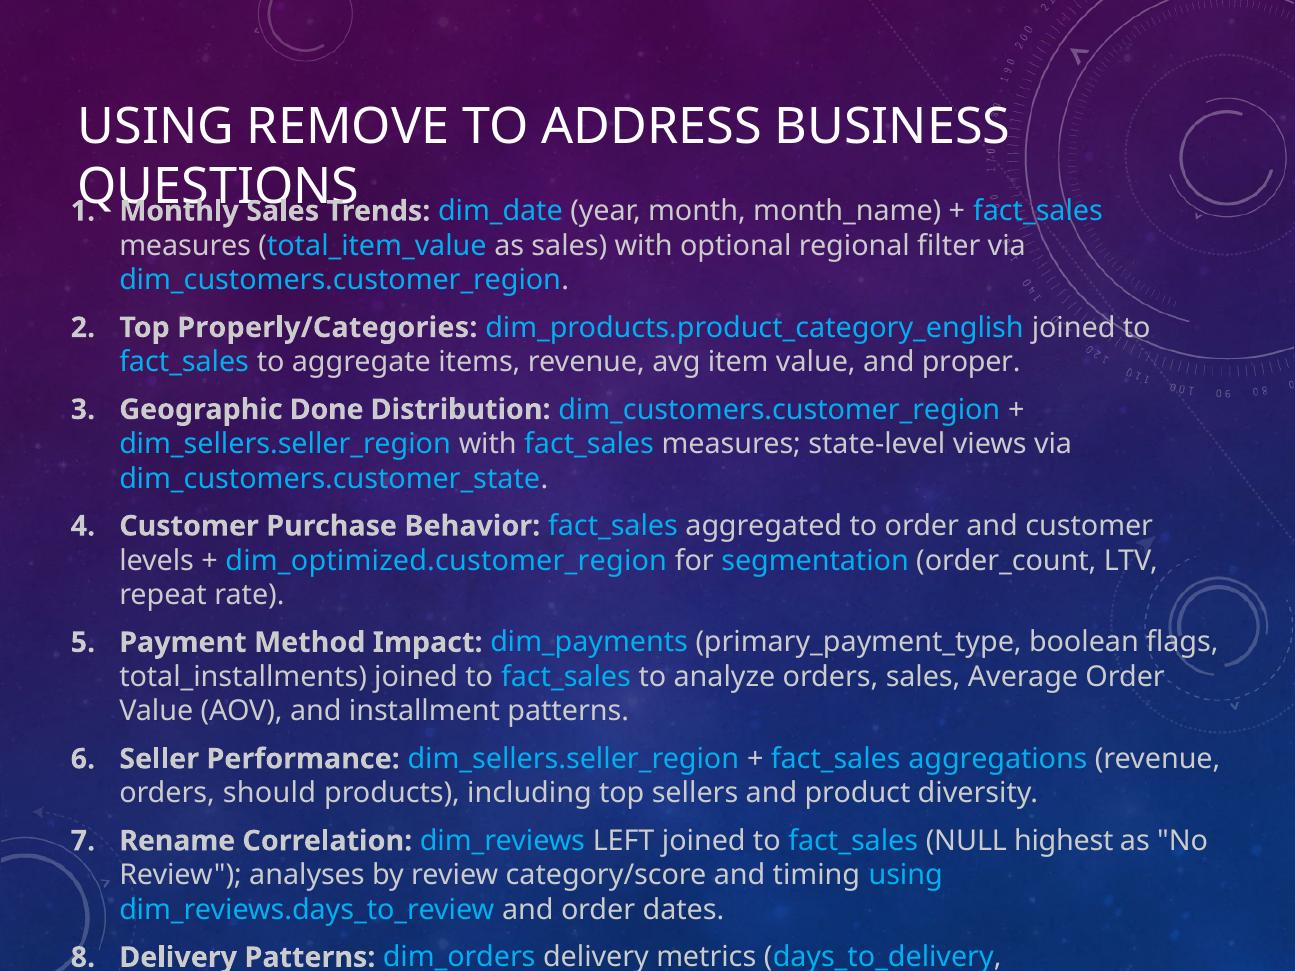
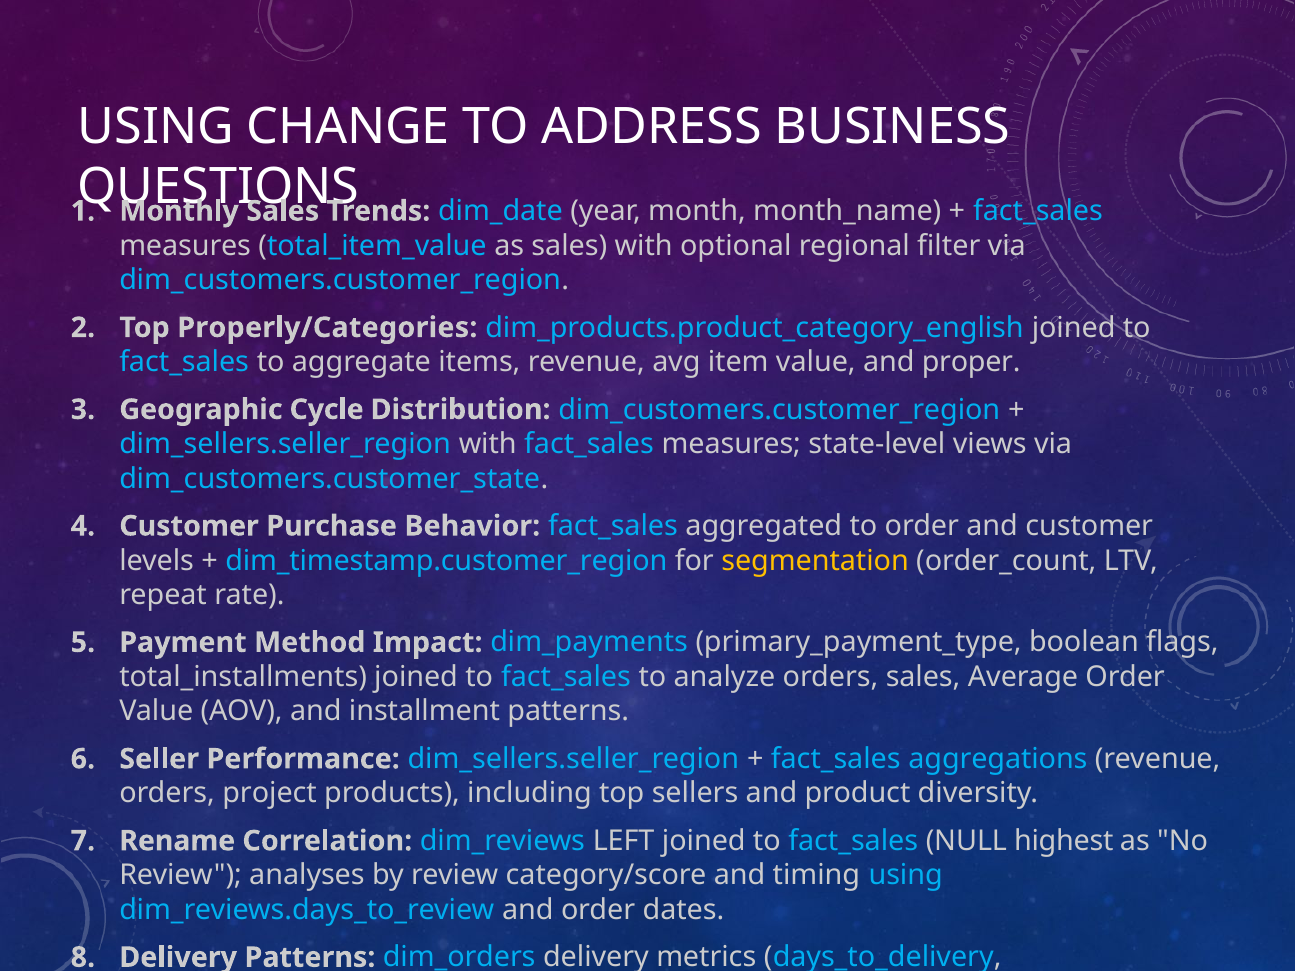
REMOVE: REMOVE -> CHANGE
Done: Done -> Cycle
dim_optimized.customer_region: dim_optimized.customer_region -> dim_timestamp.customer_region
segmentation colour: light blue -> yellow
should: should -> project
